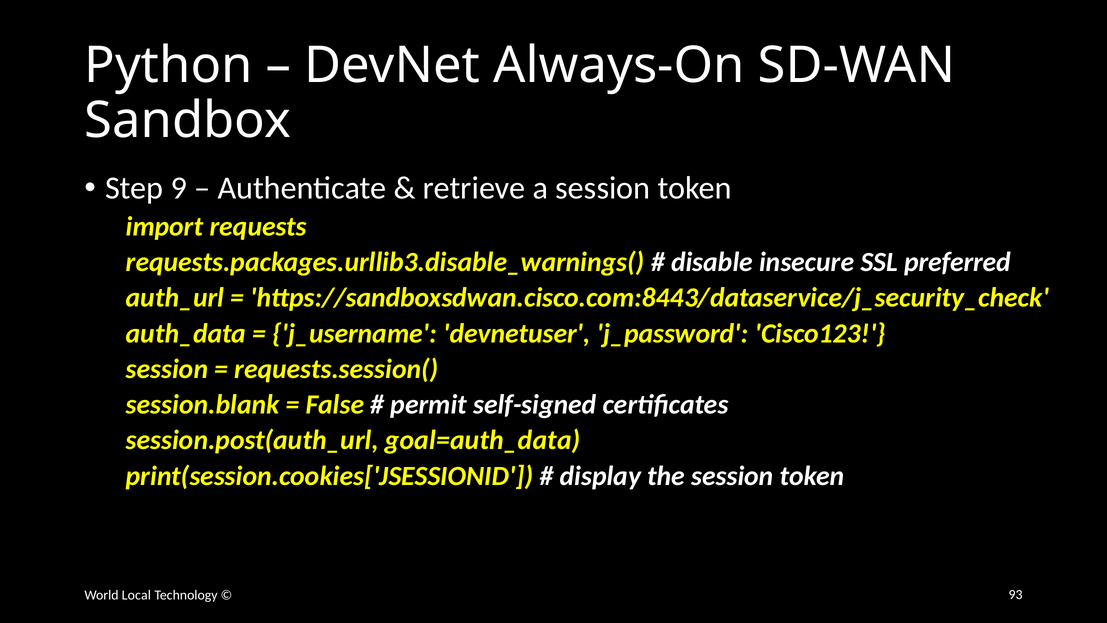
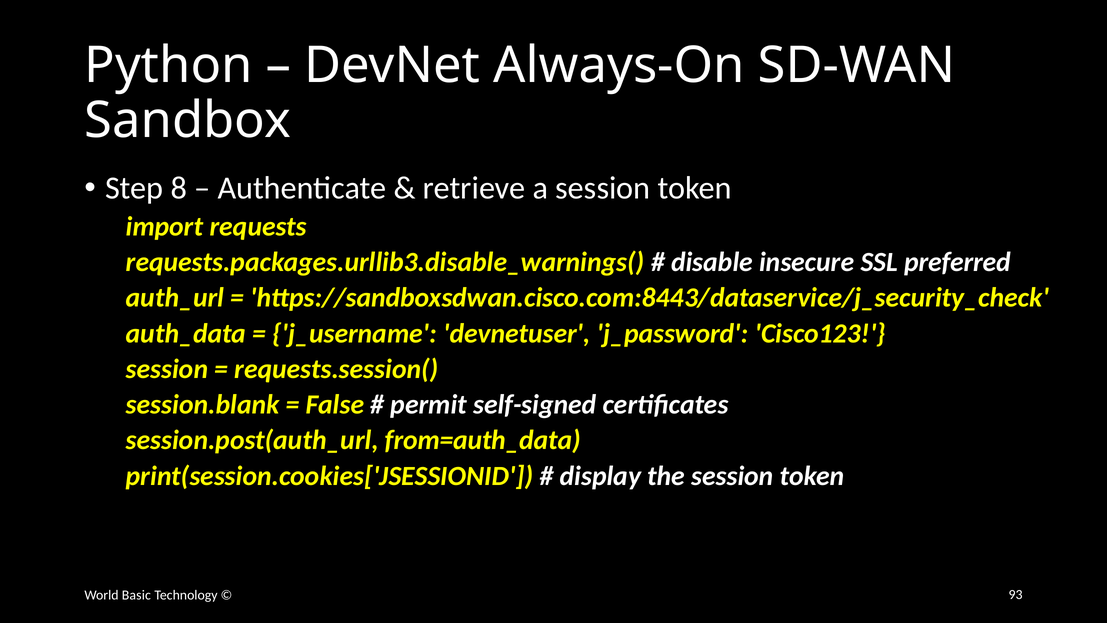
9: 9 -> 8
goal=auth_data: goal=auth_data -> from=auth_data
Local: Local -> Basic
